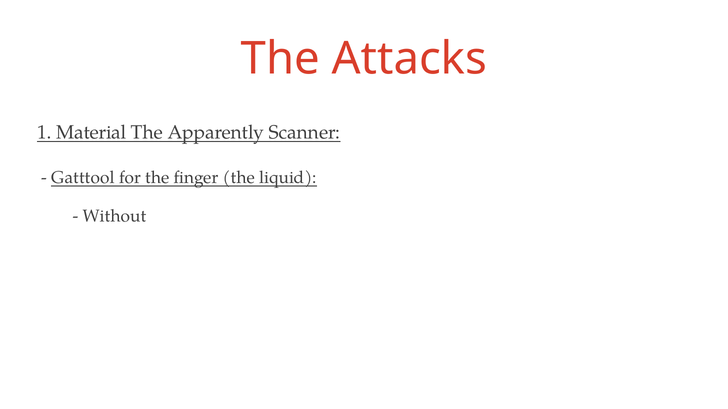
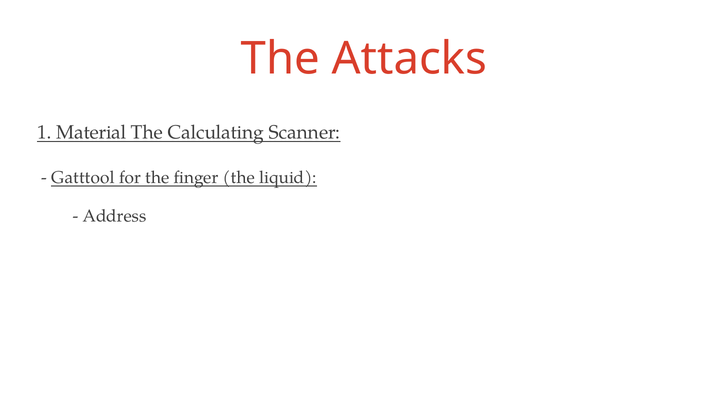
Apparently: Apparently -> Calculating
Without: Without -> Address
